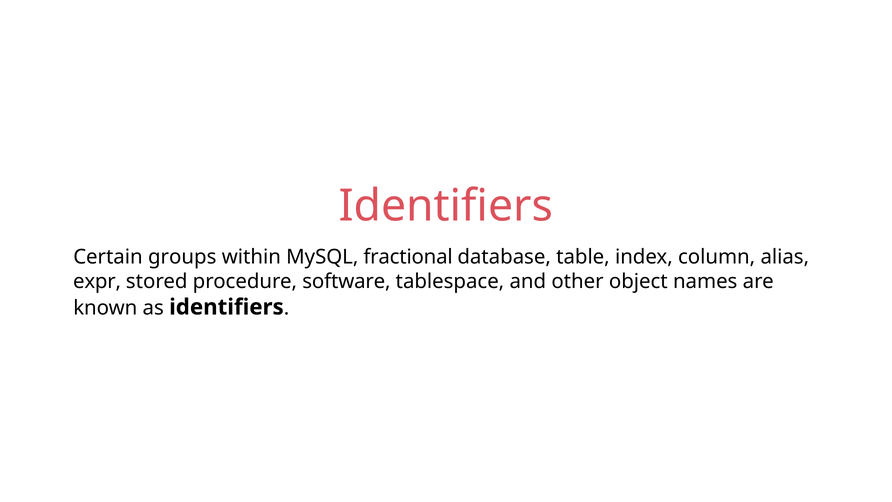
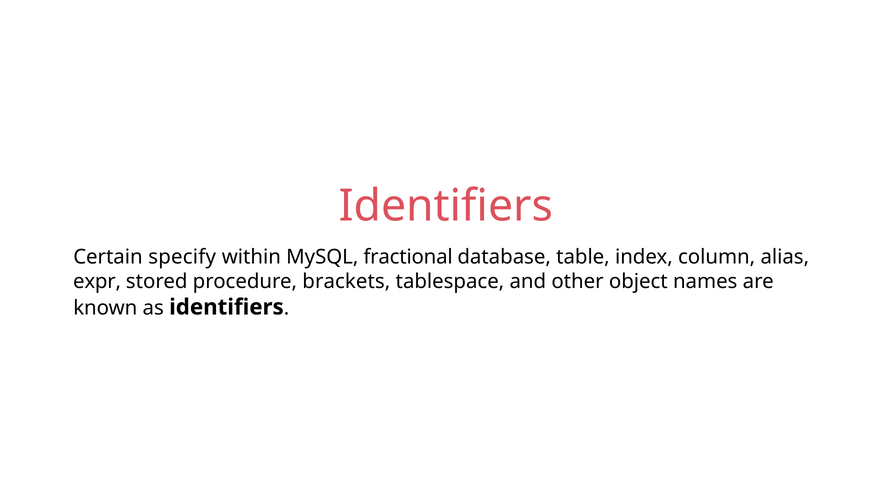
groups: groups -> specify
software: software -> brackets
